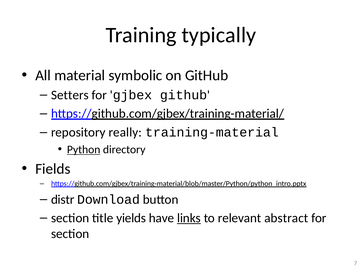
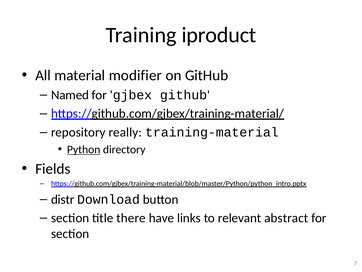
typically: typically -> iproduct
symbolic: symbolic -> modifier
Setters: Setters -> Named
yields: yields -> there
links underline: present -> none
